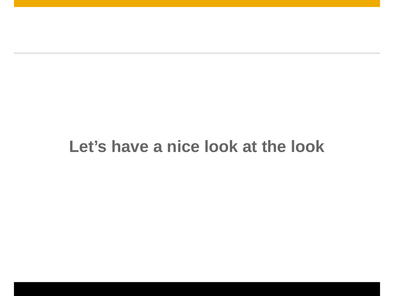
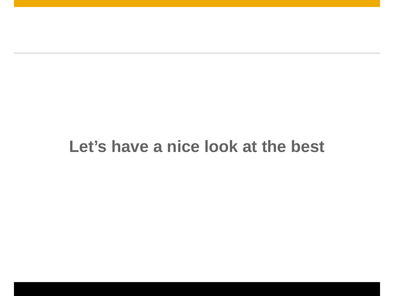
the look: look -> best
